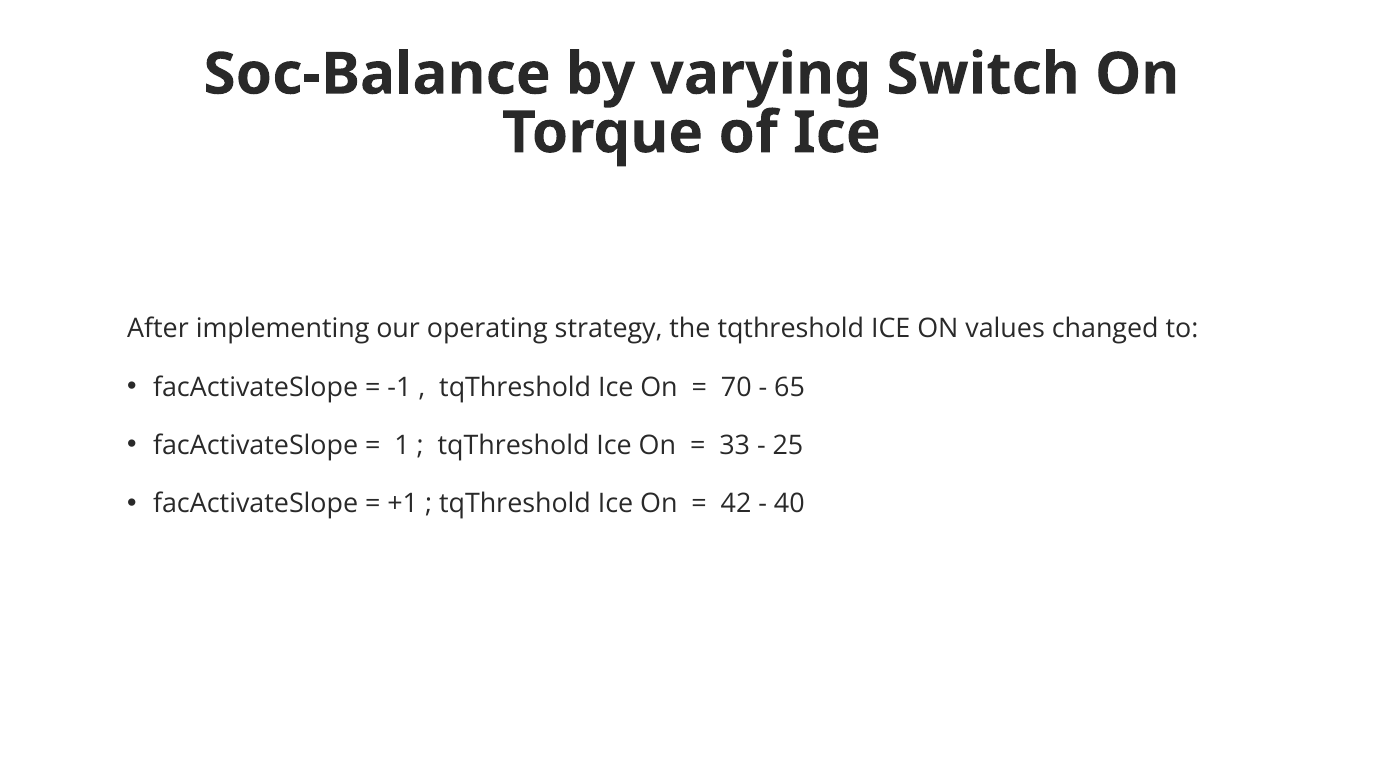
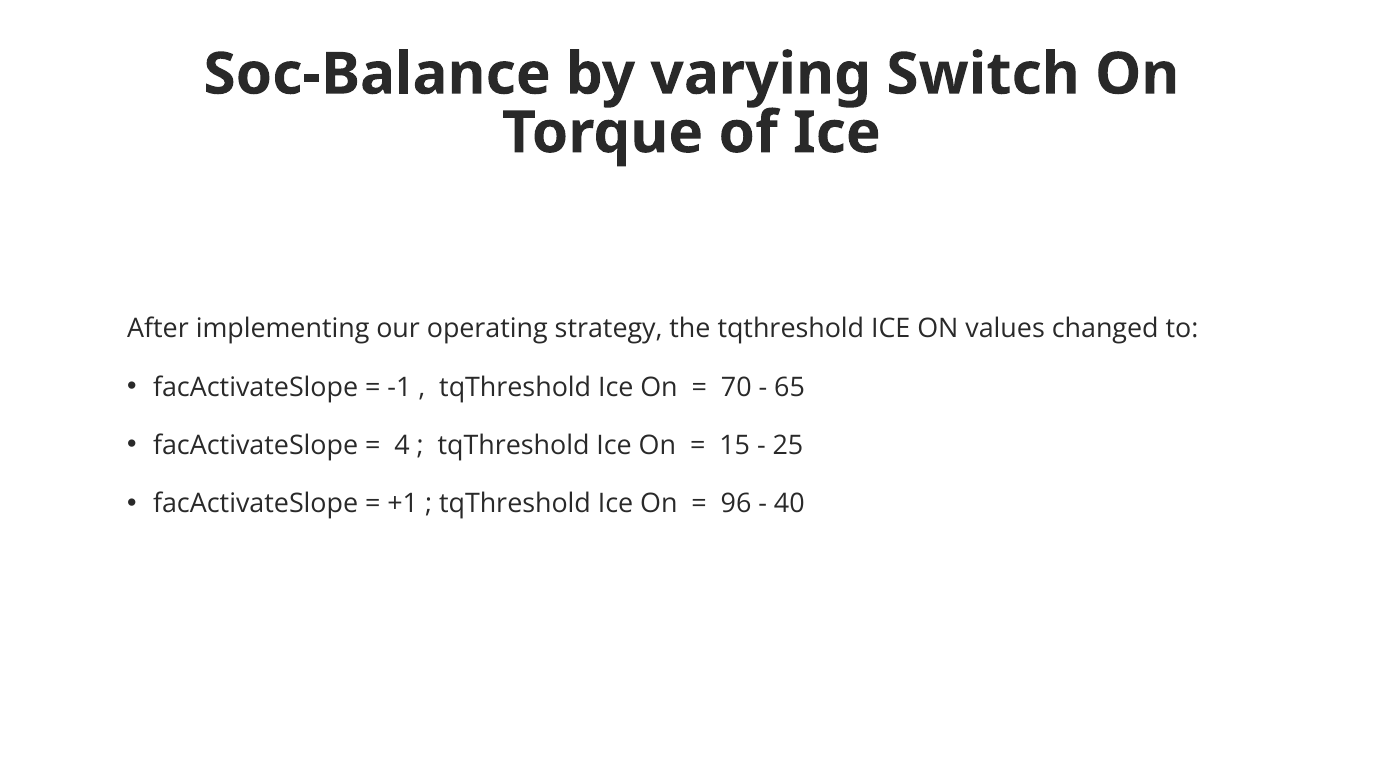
1: 1 -> 4
33: 33 -> 15
42: 42 -> 96
